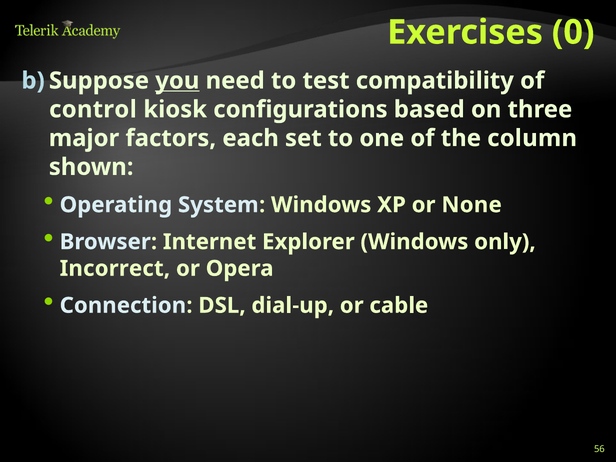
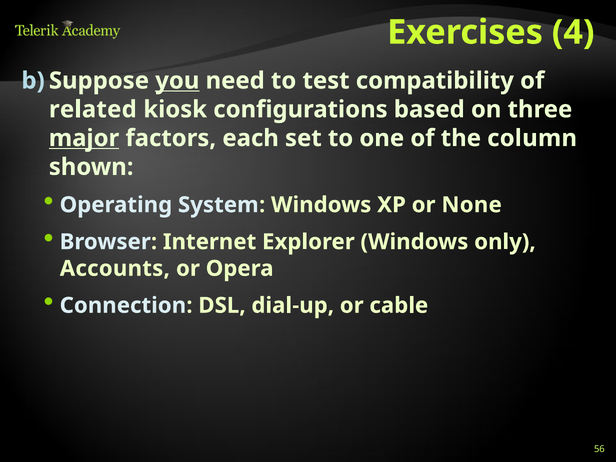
0: 0 -> 4
control: control -> related
major underline: none -> present
Incorrect: Incorrect -> Accounts
